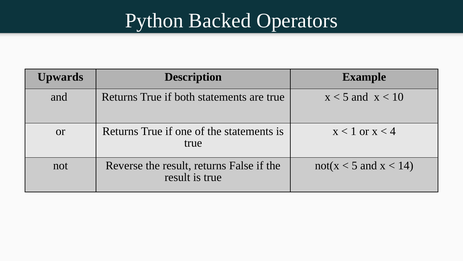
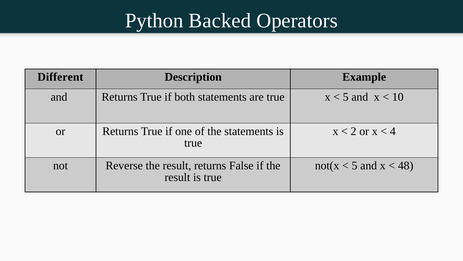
Upwards: Upwards -> Different
1: 1 -> 2
14: 14 -> 48
